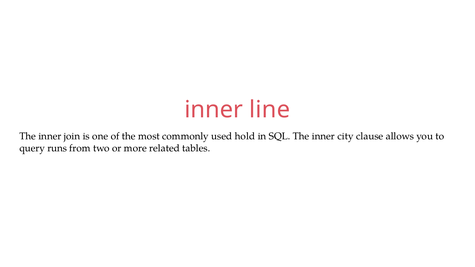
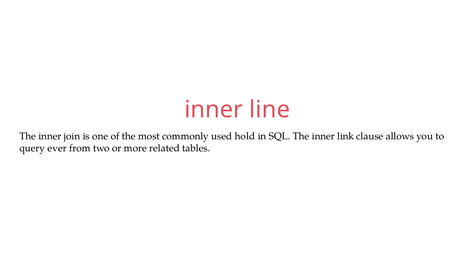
city: city -> link
runs: runs -> ever
